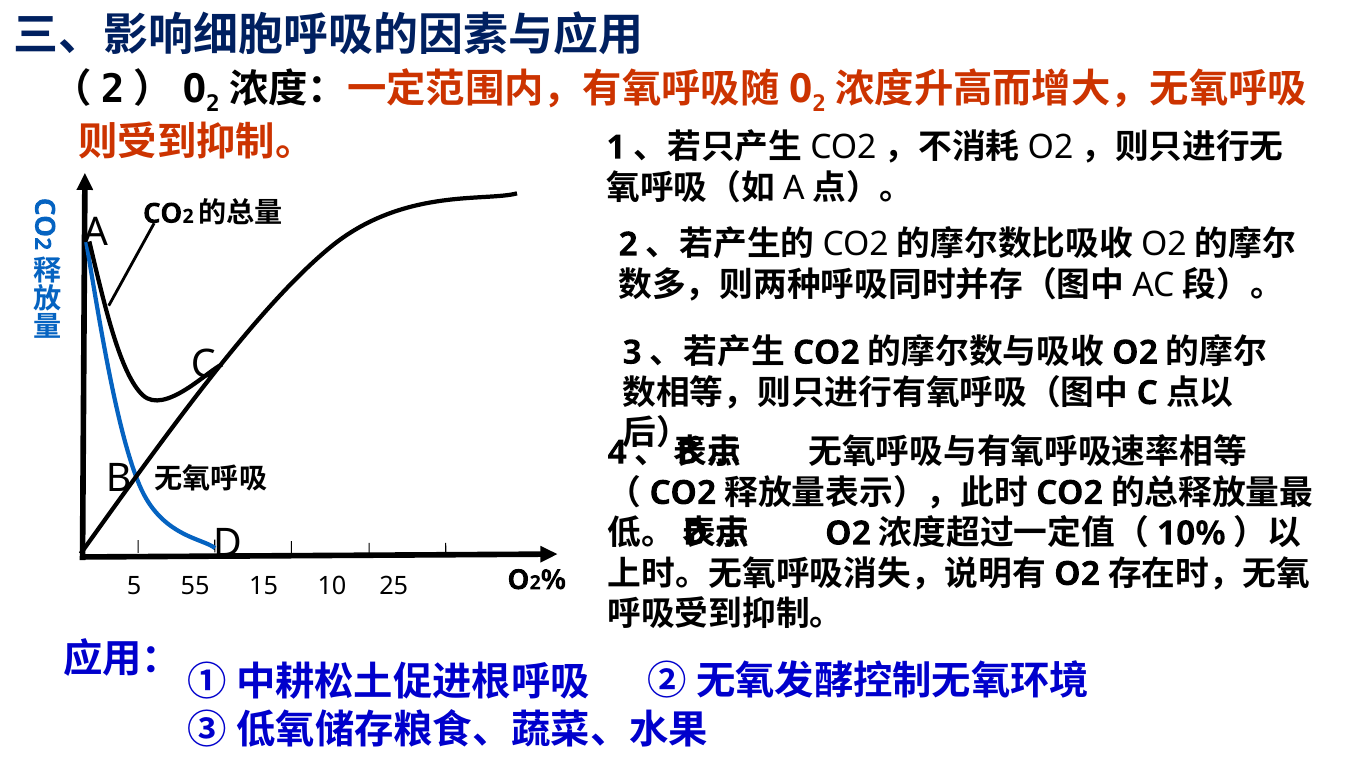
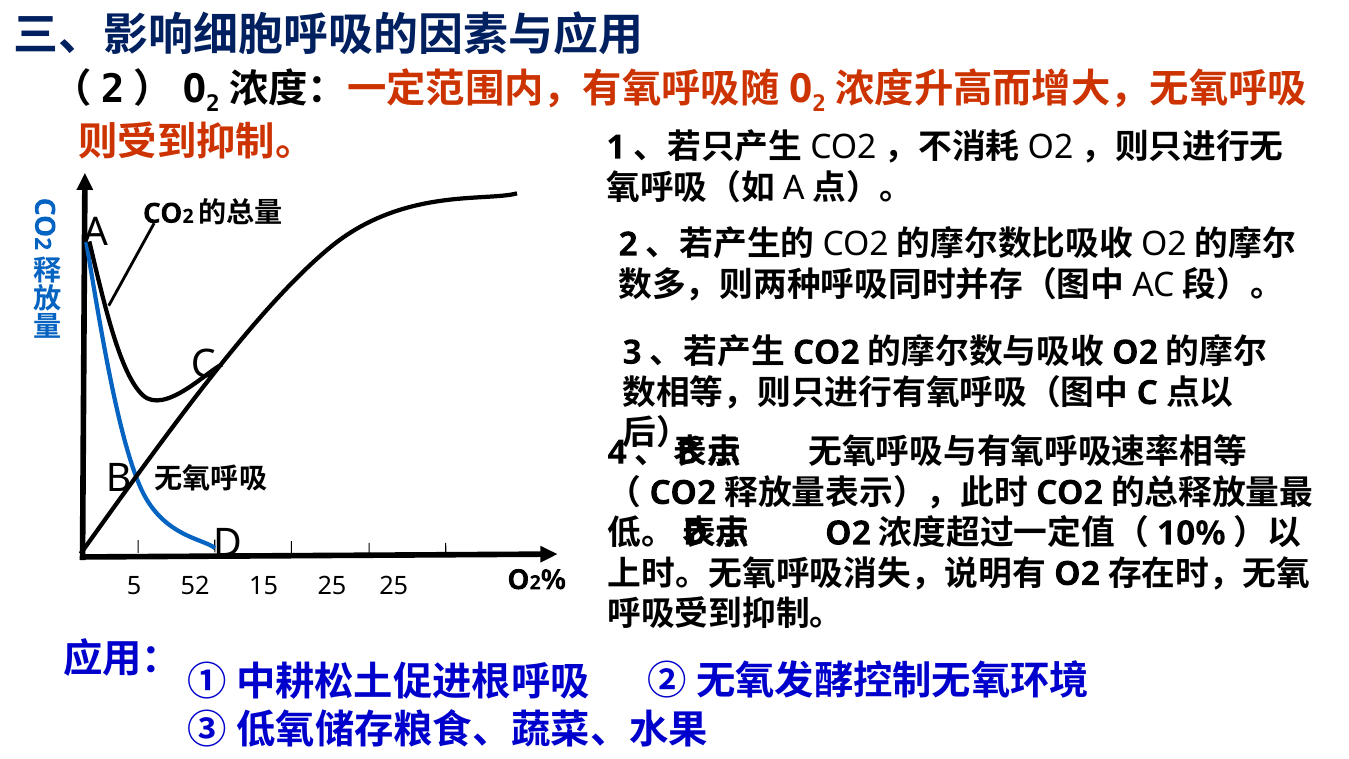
55: 55 -> 52
15 10: 10 -> 25
